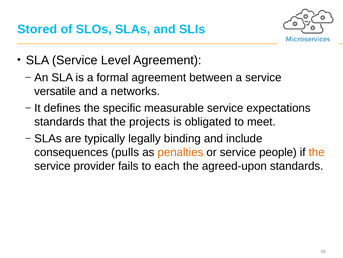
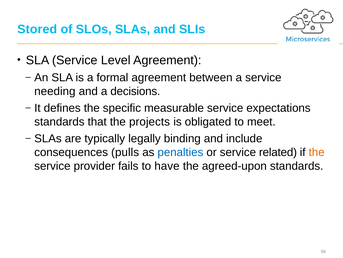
versatile: versatile -> needing
networks: networks -> decisions
penalties colour: orange -> blue
people: people -> related
each: each -> have
